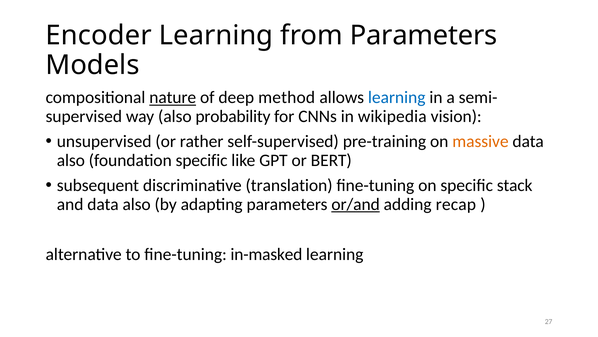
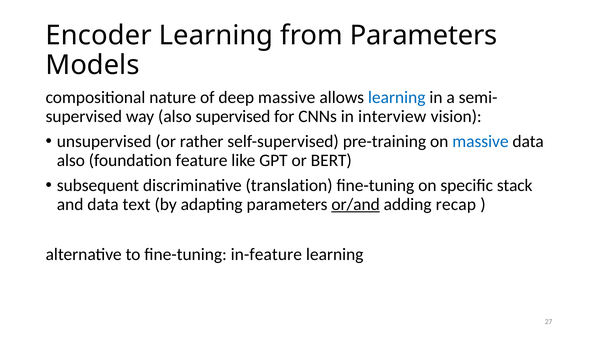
nature underline: present -> none
deep method: method -> massive
also probability: probability -> supervised
wikipedia: wikipedia -> interview
massive at (480, 141) colour: orange -> blue
foundation specific: specific -> feature
and data also: also -> text
in-masked: in-masked -> in-feature
